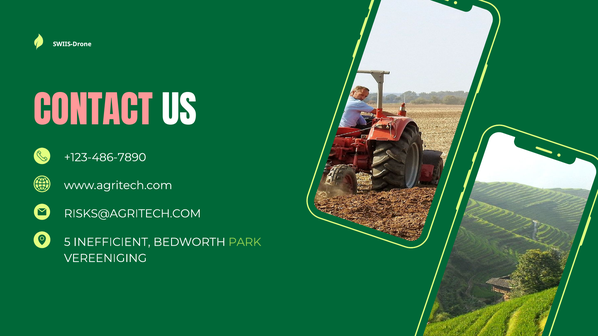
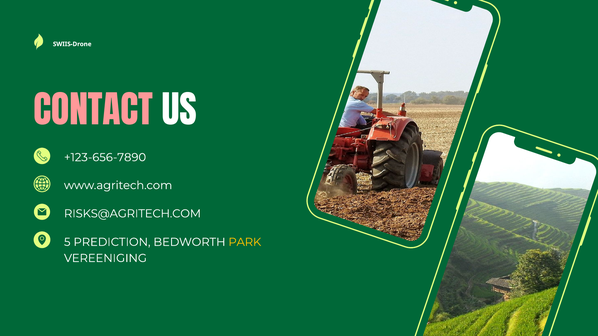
+123-486-7890: +123-486-7890 -> +123-656-7890
INEFFICIENT: INEFFICIENT -> PREDICTION
PARK colour: light green -> yellow
